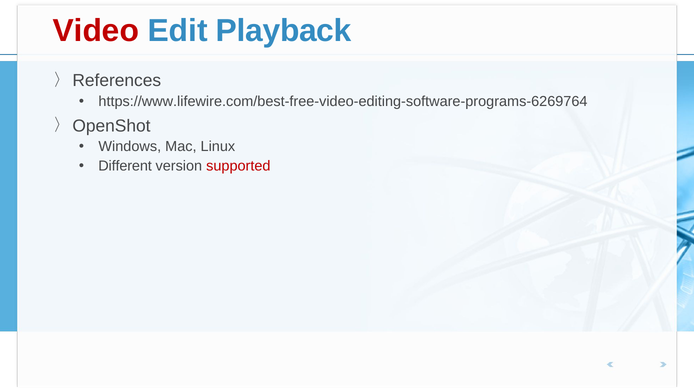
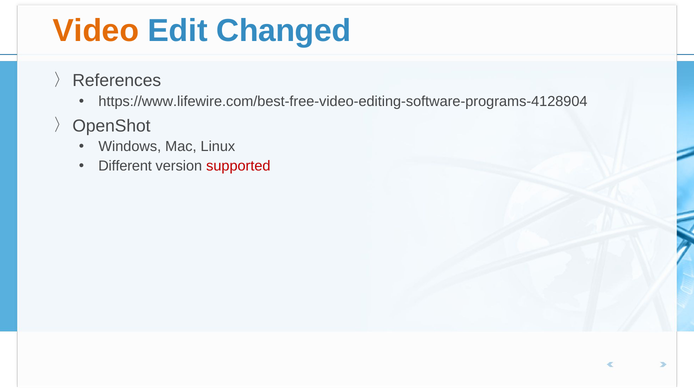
Video colour: red -> orange
Playback: Playback -> Changed
https://www.lifewire.com/best-free-video-editing-software-programs-6269764: https://www.lifewire.com/best-free-video-editing-software-programs-6269764 -> https://www.lifewire.com/best-free-video-editing-software-programs-4128904
